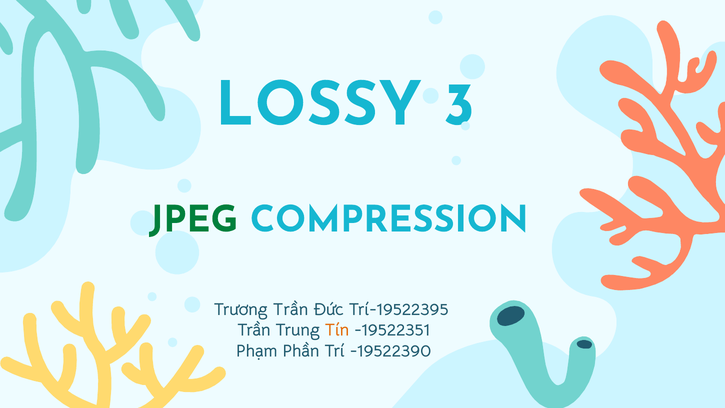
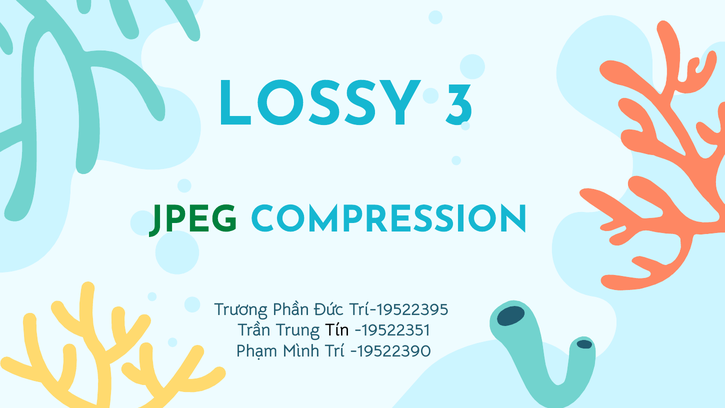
Trần at (291, 310): Trần -> Phần
Tín colour: orange -> black
Phần: Phần -> Mình
